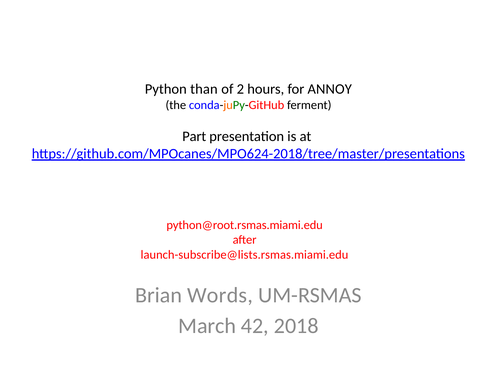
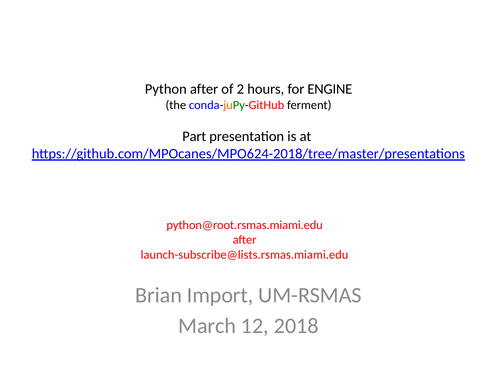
Python than: than -> after
ANNOY: ANNOY -> ENGINE
Words: Words -> Import
42: 42 -> 12
